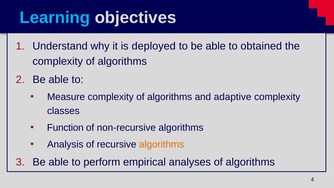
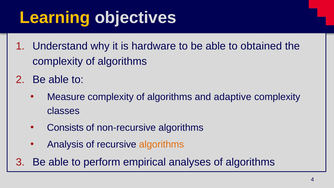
Learning colour: light blue -> yellow
deployed: deployed -> hardware
Function: Function -> Consists
